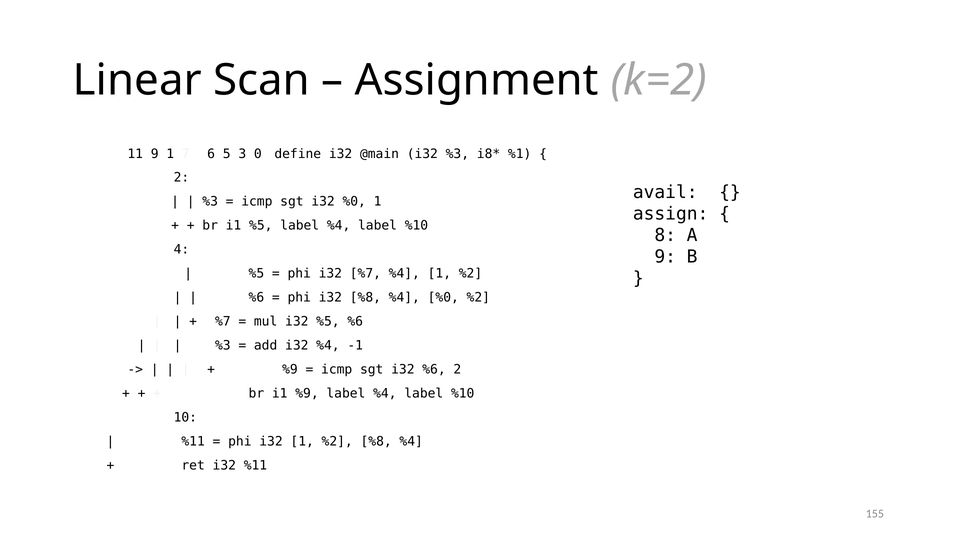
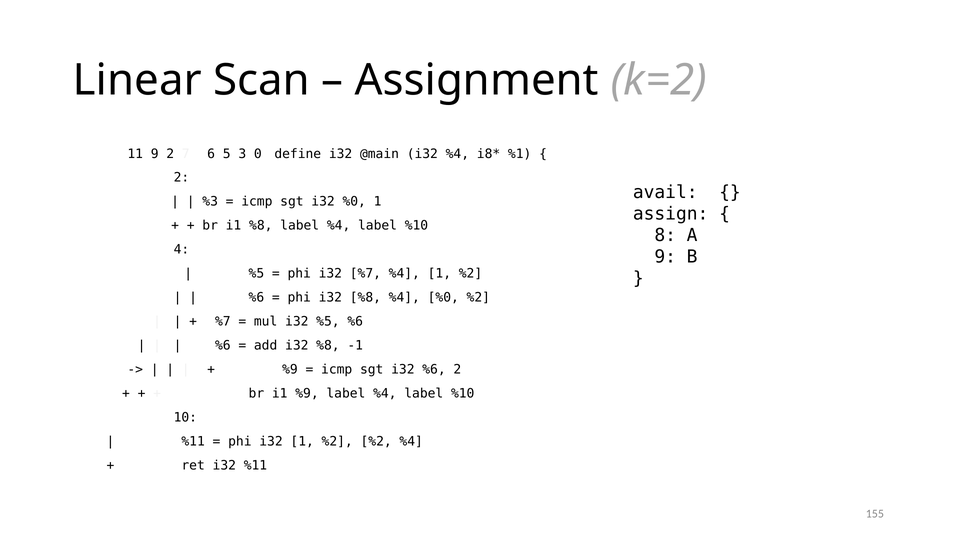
9 1: 1 -> 2
i32 %3: %3 -> %4
i1 %5: %5 -> %8
%3 at (223, 346): %3 -> %6
add i32 %4: %4 -> %8
%2 %8: %8 -> %2
